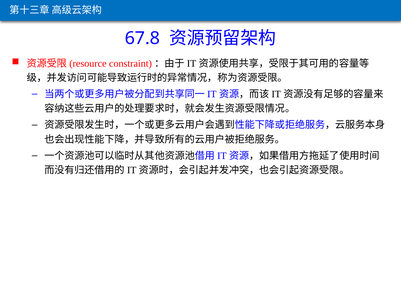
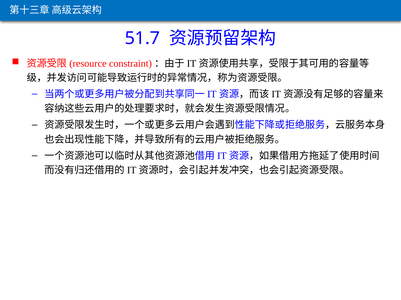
67.8: 67.8 -> 51.7
